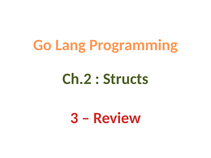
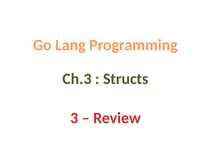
Ch.2: Ch.2 -> Ch.3
